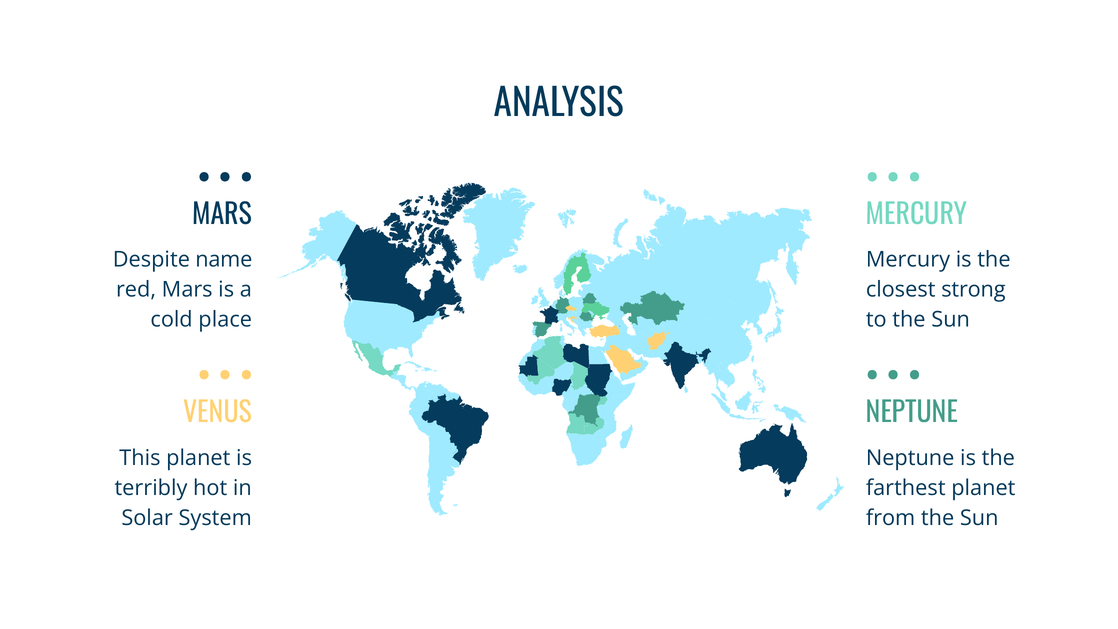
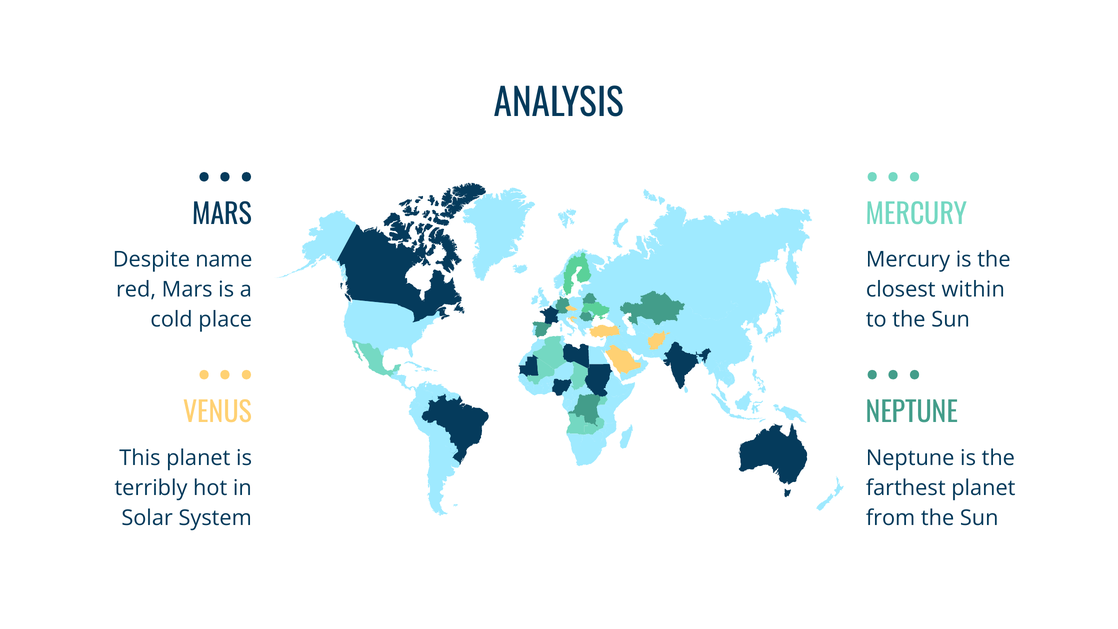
strong: strong -> within
